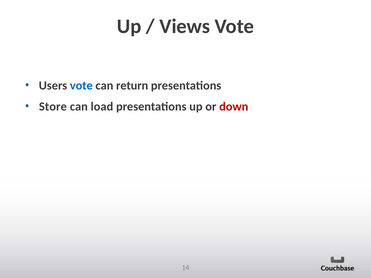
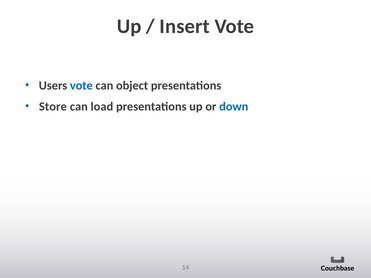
Views: Views -> Insert
return: return -> object
down colour: red -> blue
